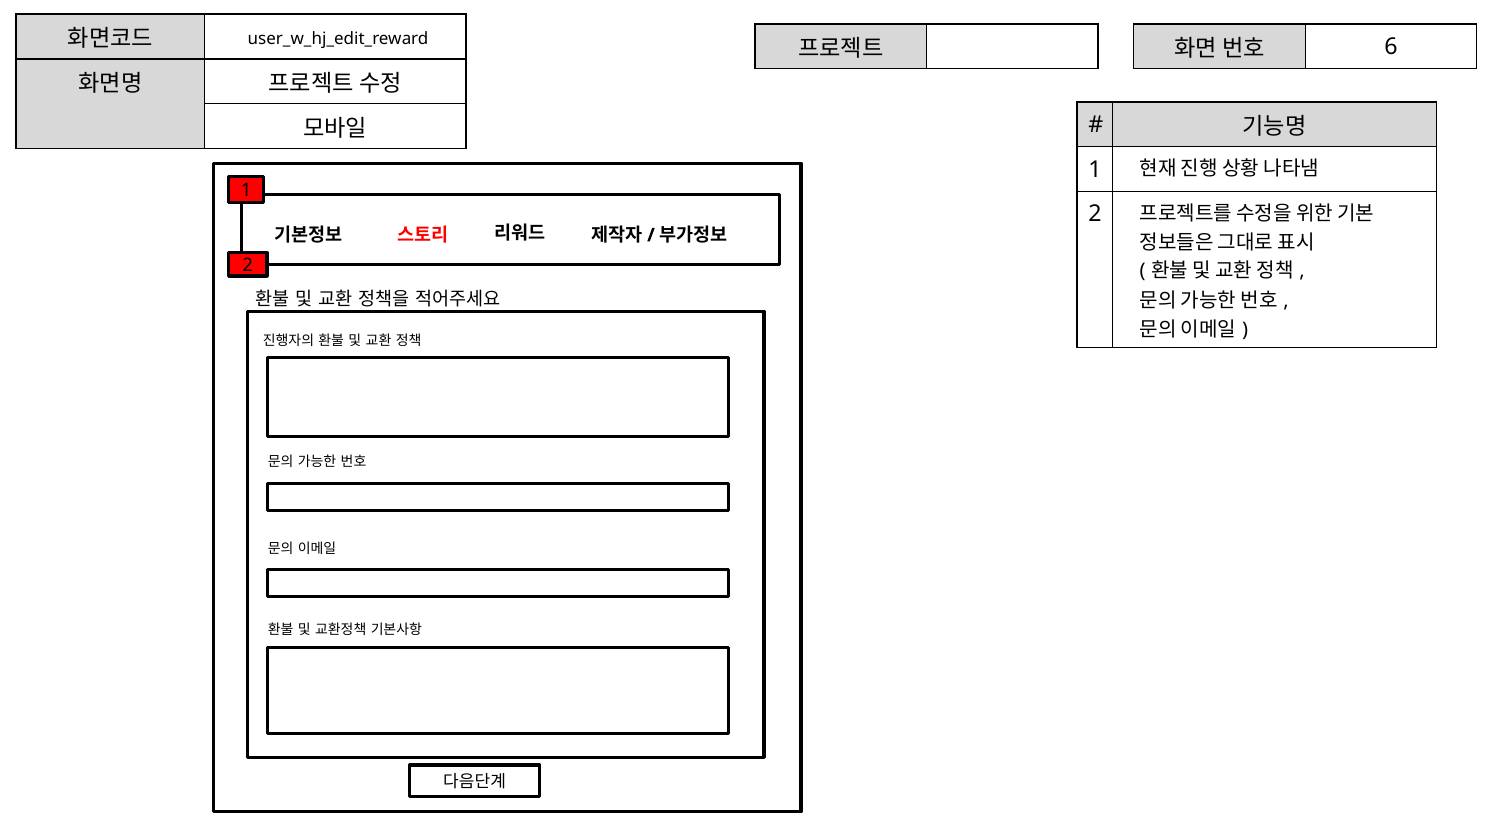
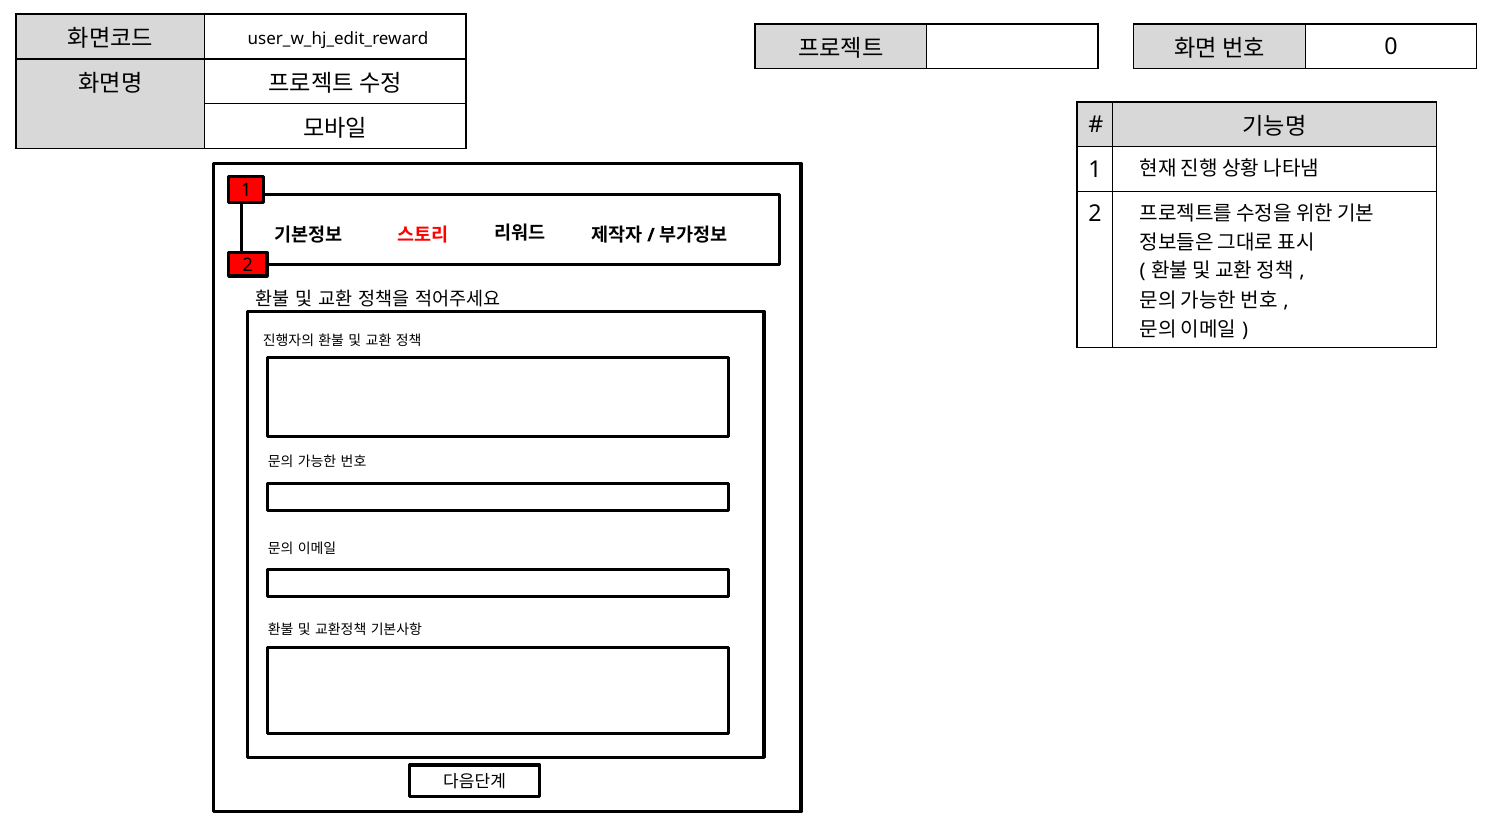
6: 6 -> 0
